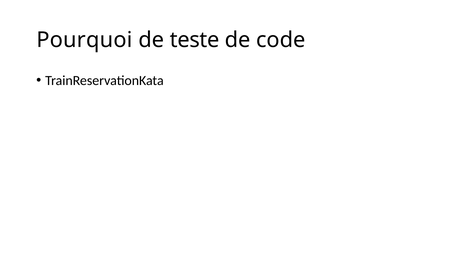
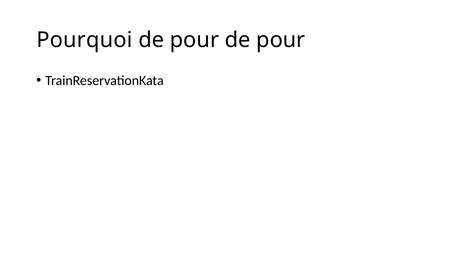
teste at (195, 40): teste -> pour
code at (281, 40): code -> pour
